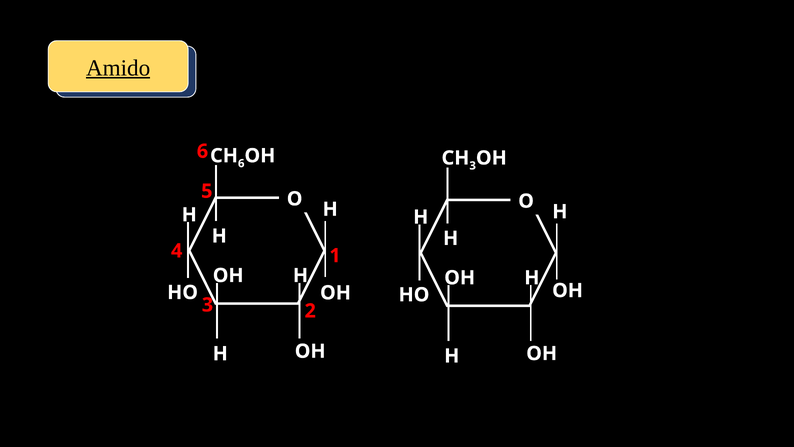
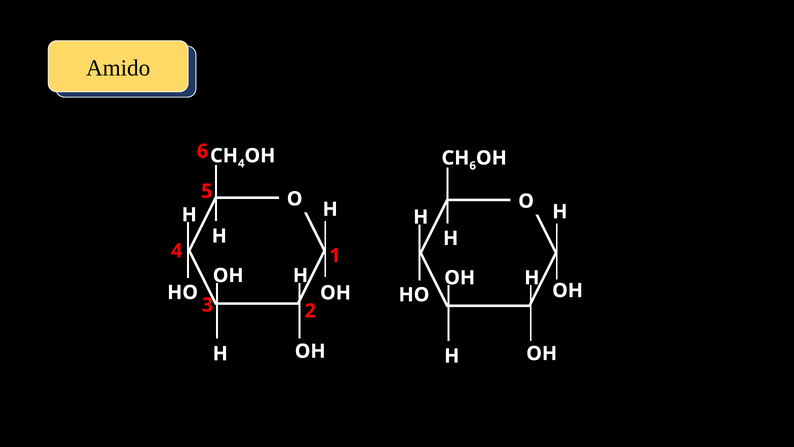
Amido underline: present -> none
6 at (241, 163): 6 -> 4
3 at (473, 166): 3 -> 6
